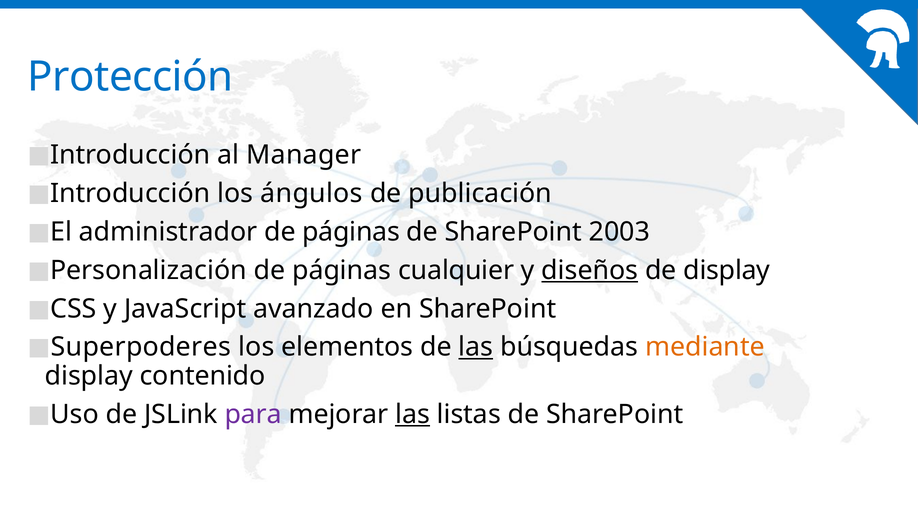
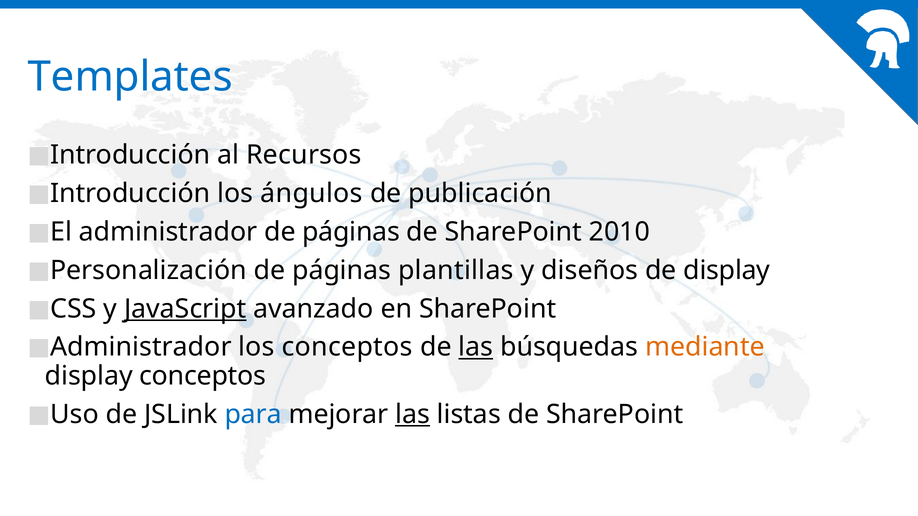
Protección: Protección -> Templates
Manager: Manager -> Recursos
2003: 2003 -> 2010
cualquier: cualquier -> plantillas
diseños underline: present -> none
JavaScript underline: none -> present
Superpoderes at (141, 347): Superpoderes -> Administrador
los elementos: elementos -> conceptos
display contenido: contenido -> conceptos
para colour: purple -> blue
